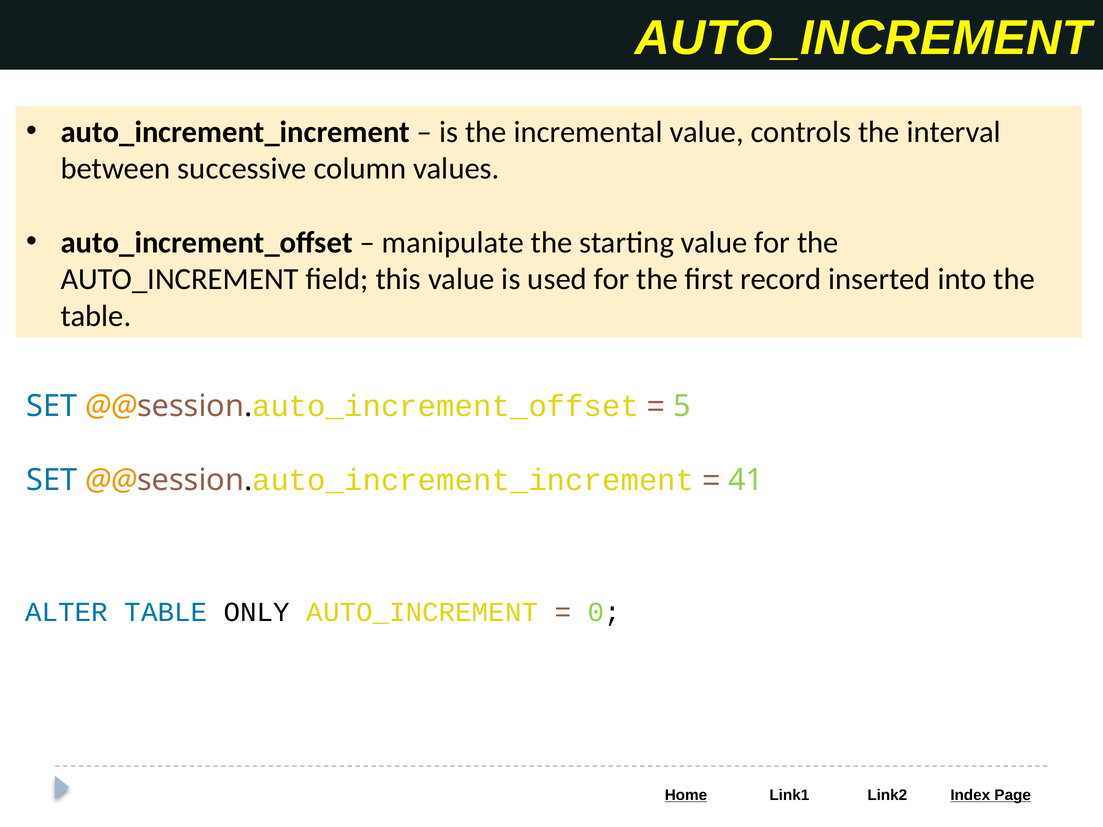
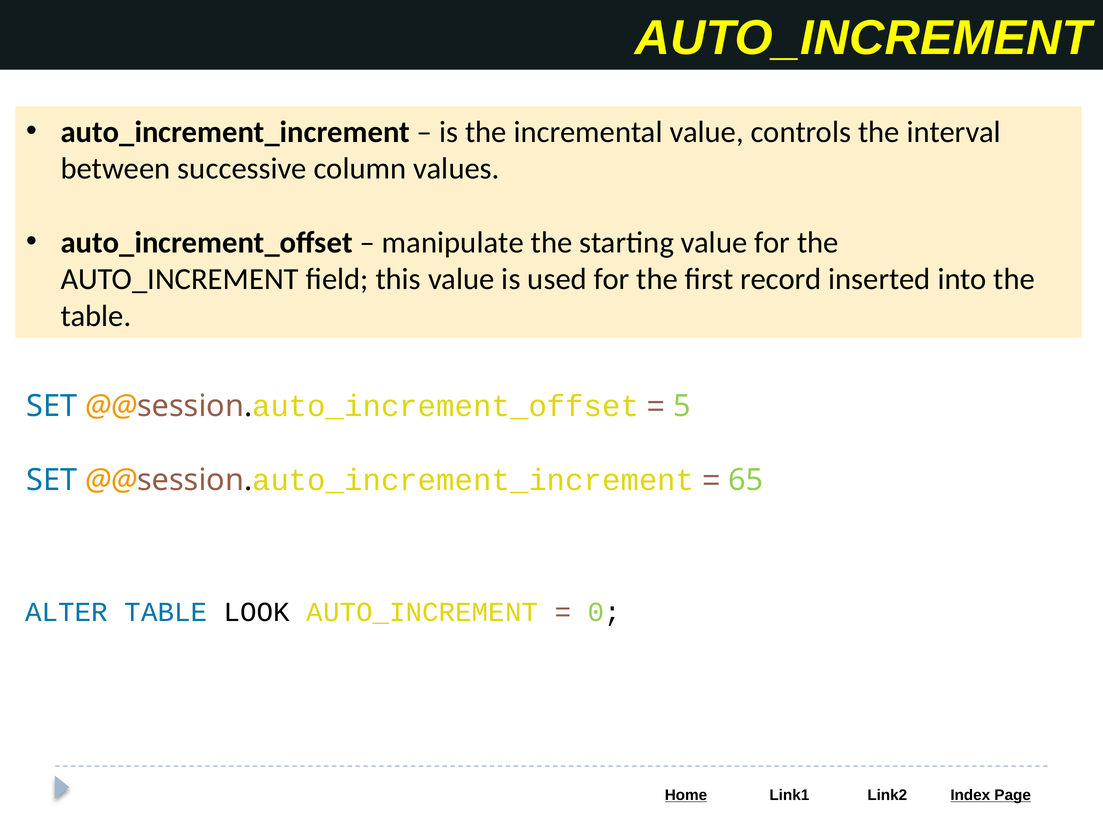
41: 41 -> 65
ONLY: ONLY -> LOOK
